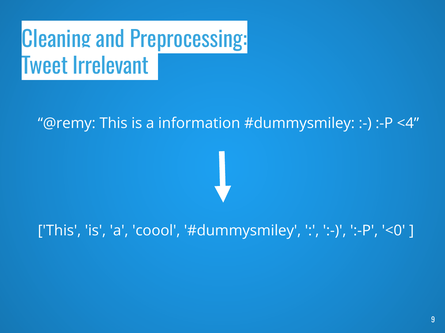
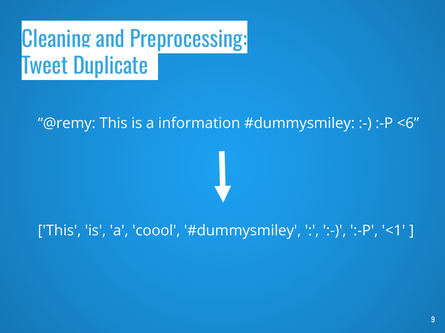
Irrelevant: Irrelevant -> Duplicate
<4: <4 -> <6
<0: <0 -> <1
